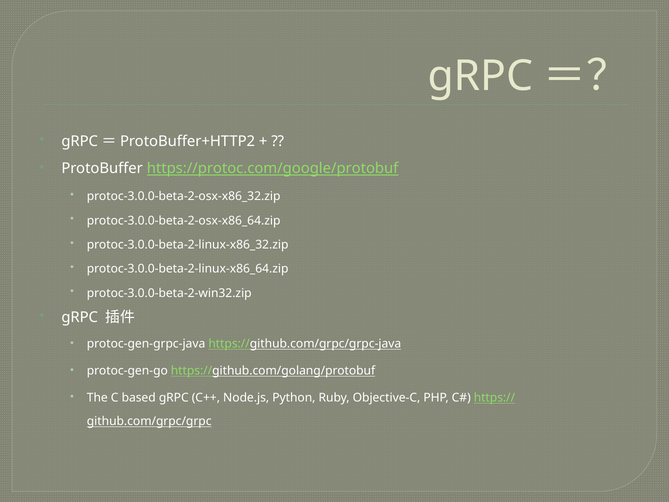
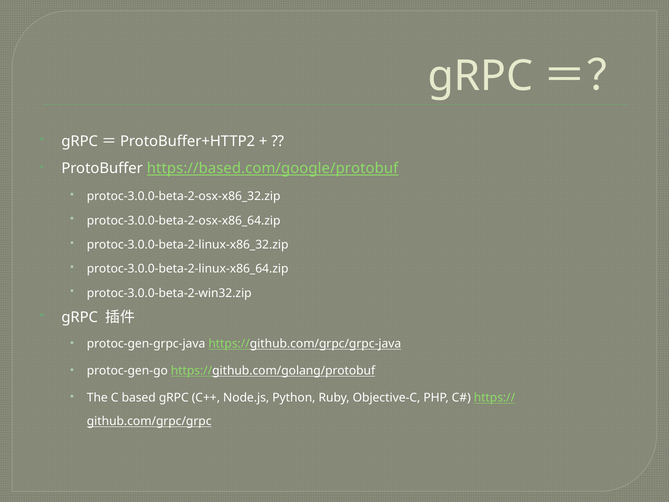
https://protoc.com/google/protobuf: https://protoc.com/google/protobuf -> https://based.com/google/protobuf
